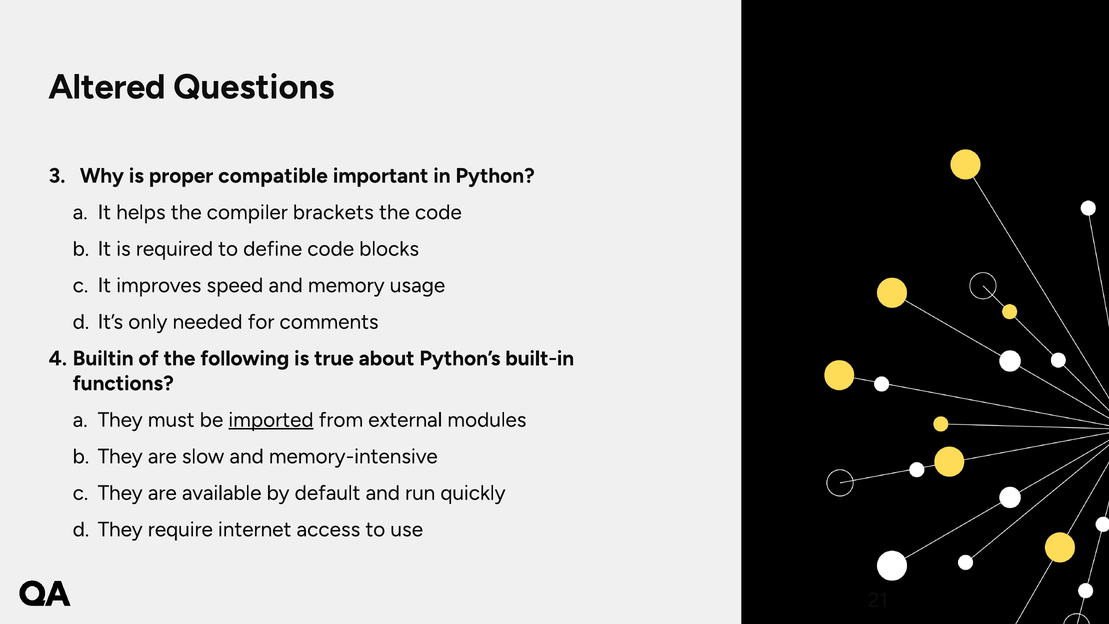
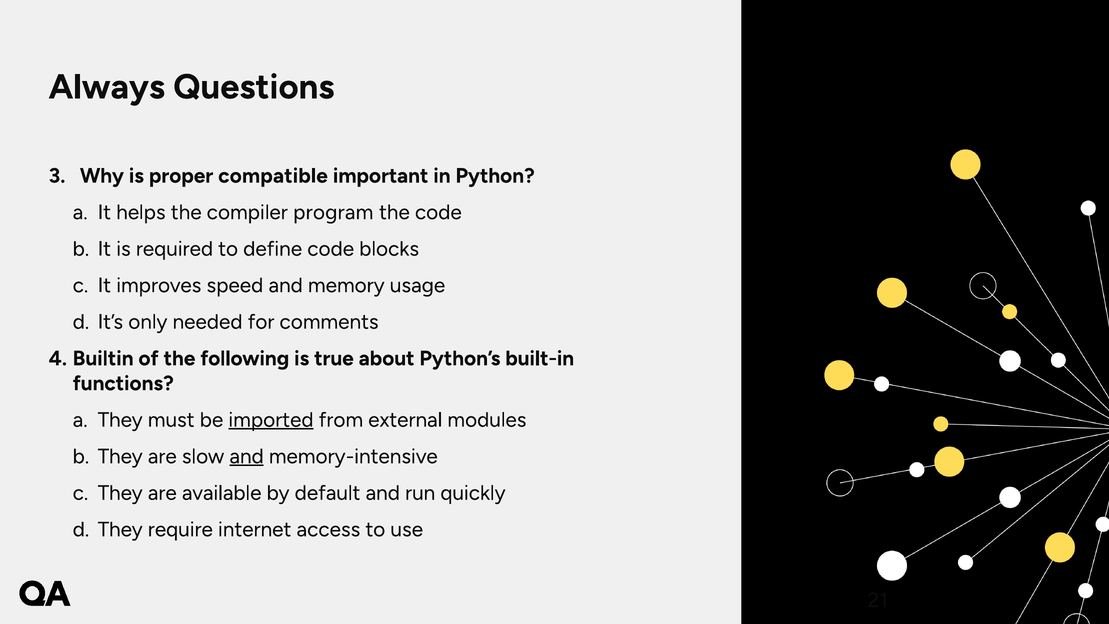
Altered: Altered -> Always
brackets: brackets -> program
and at (247, 456) underline: none -> present
